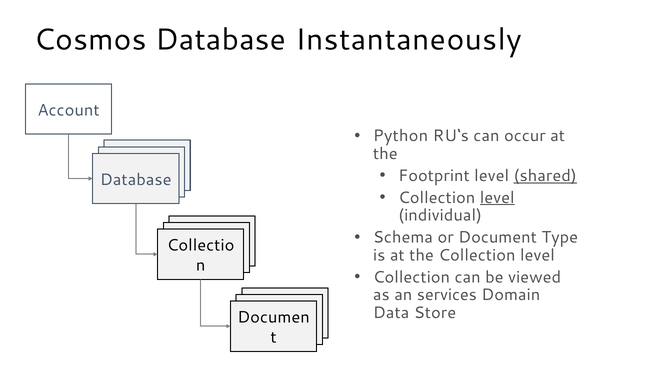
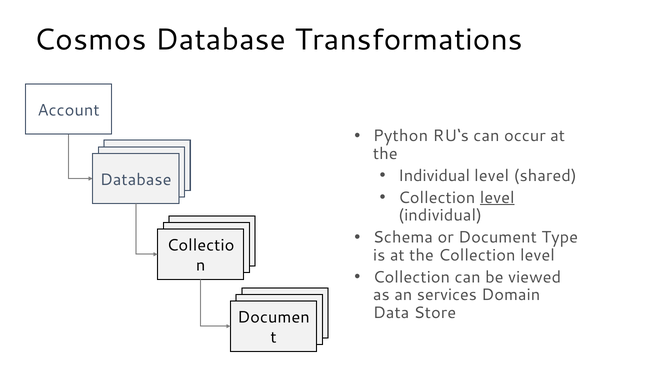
Instantaneously: Instantaneously -> Transformations
Footprint at (434, 176): Footprint -> Individual
shared underline: present -> none
